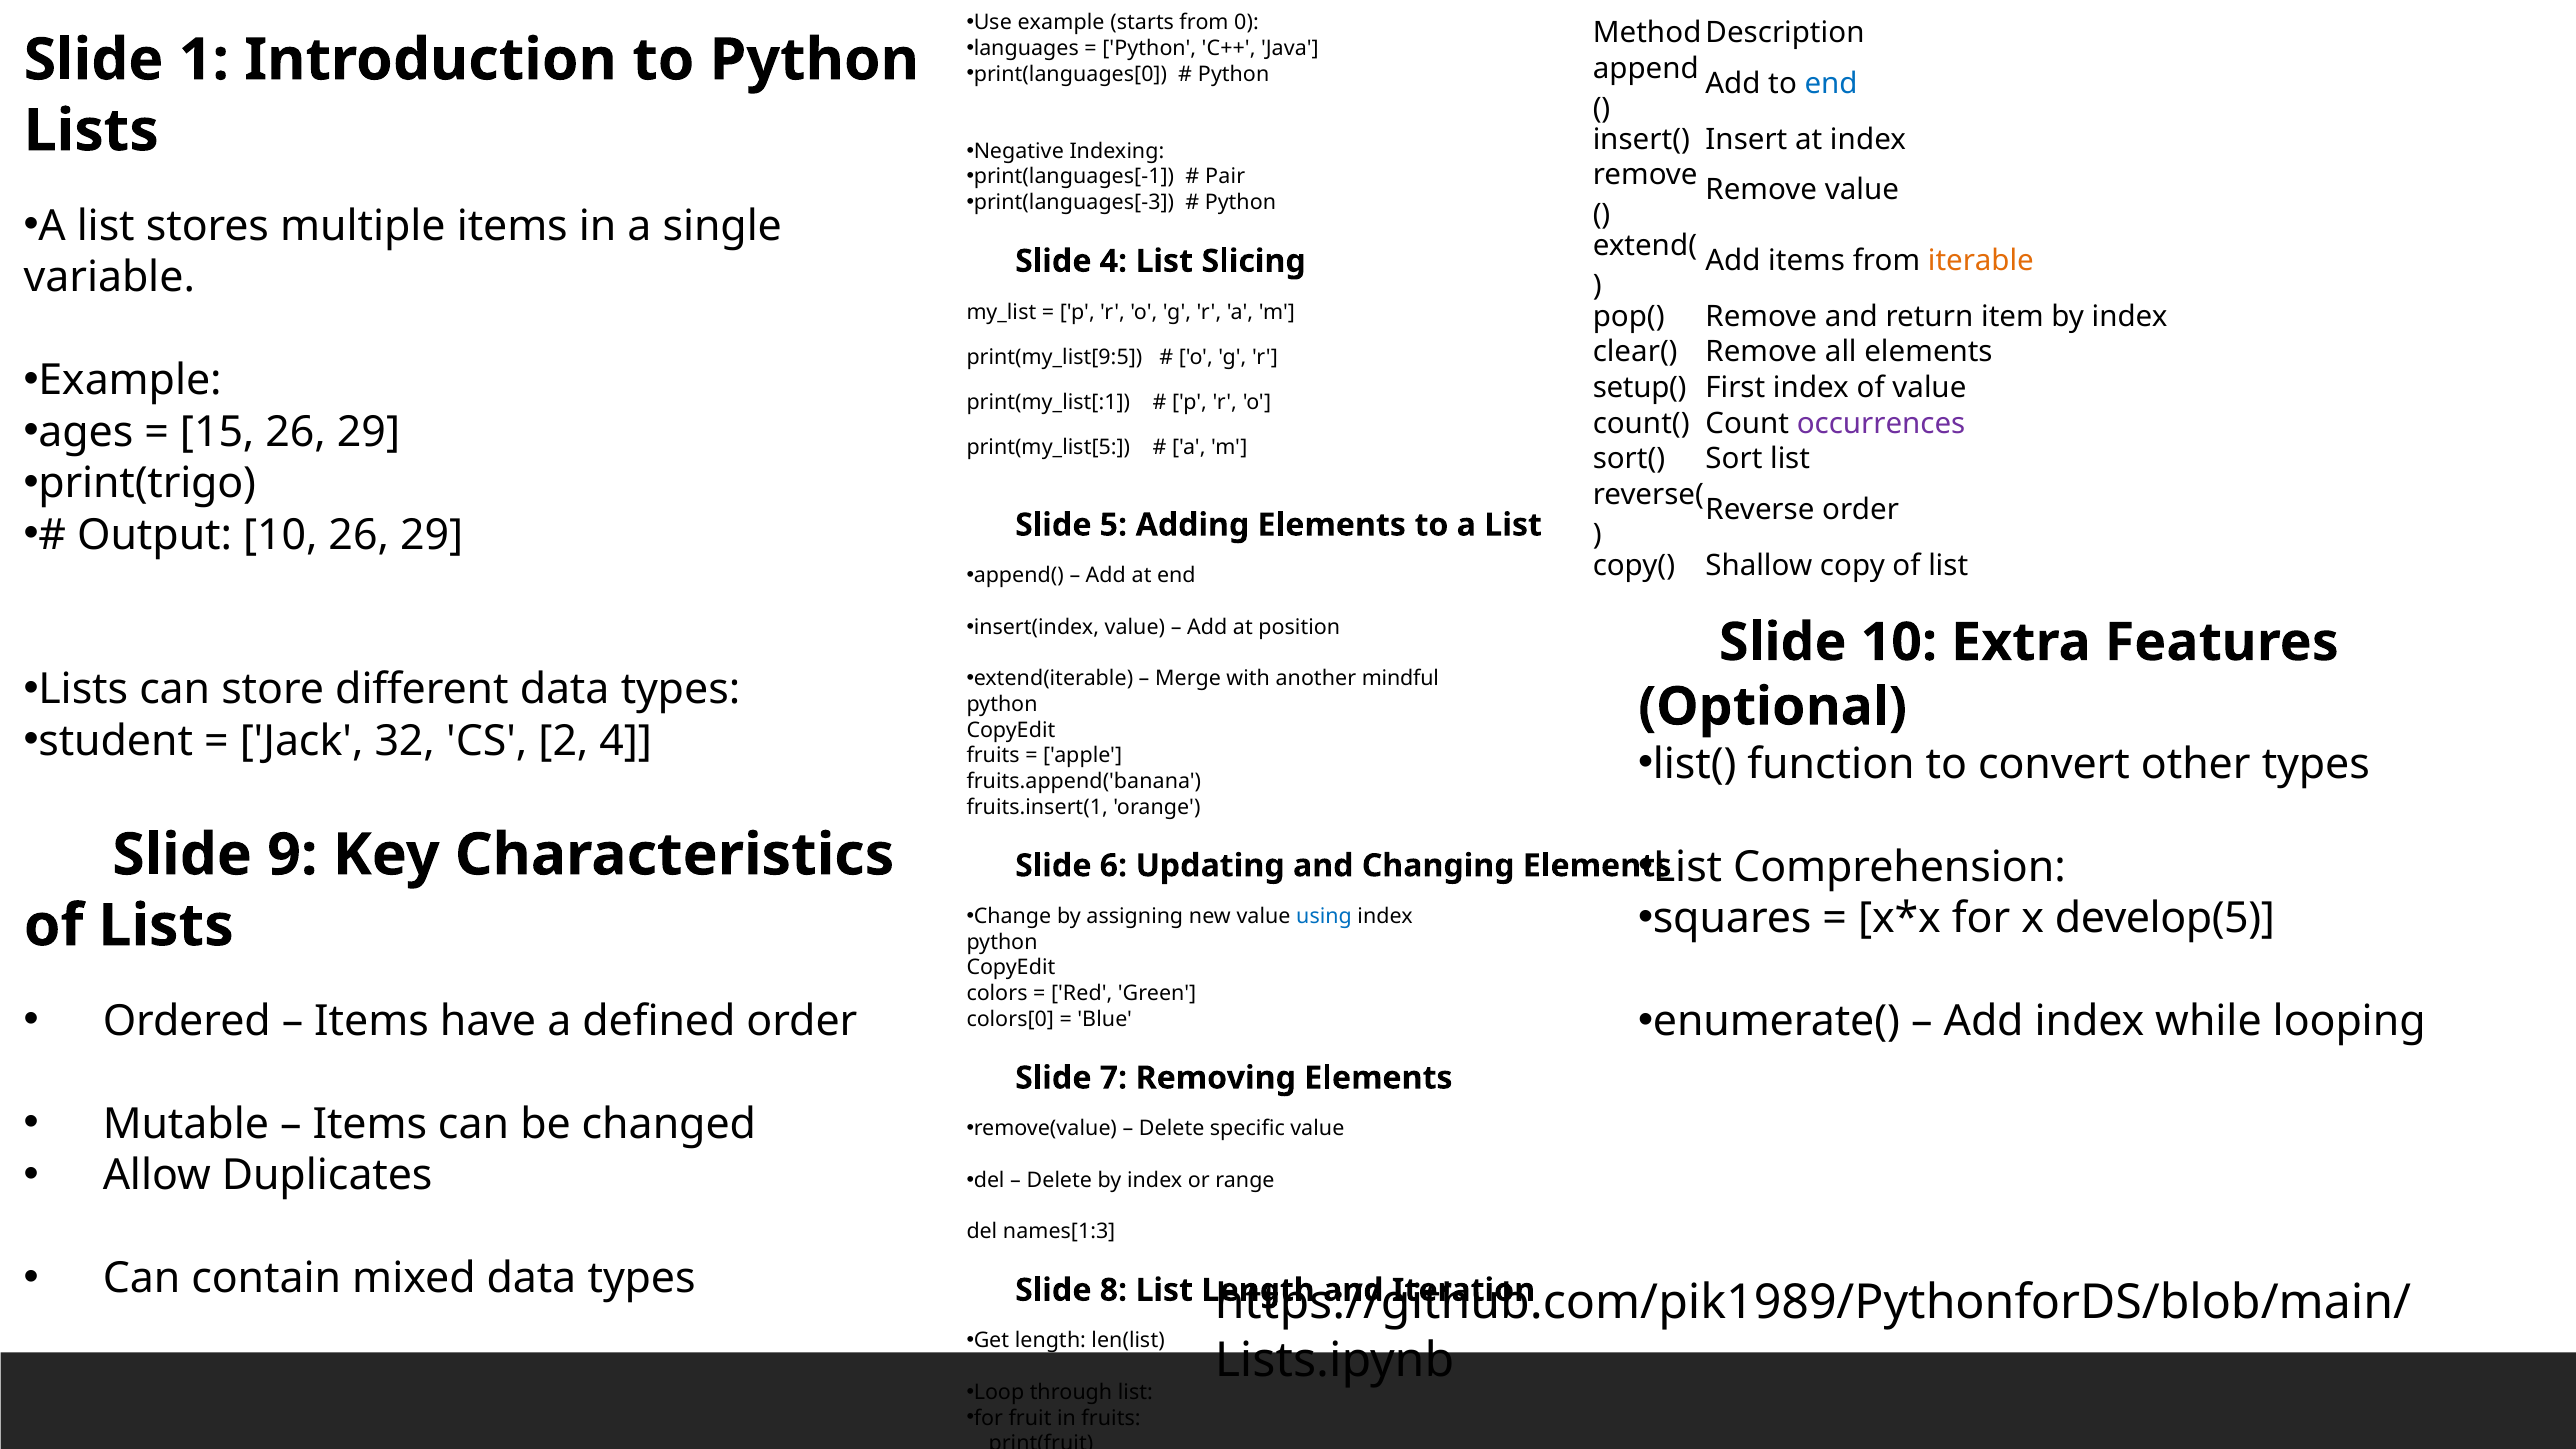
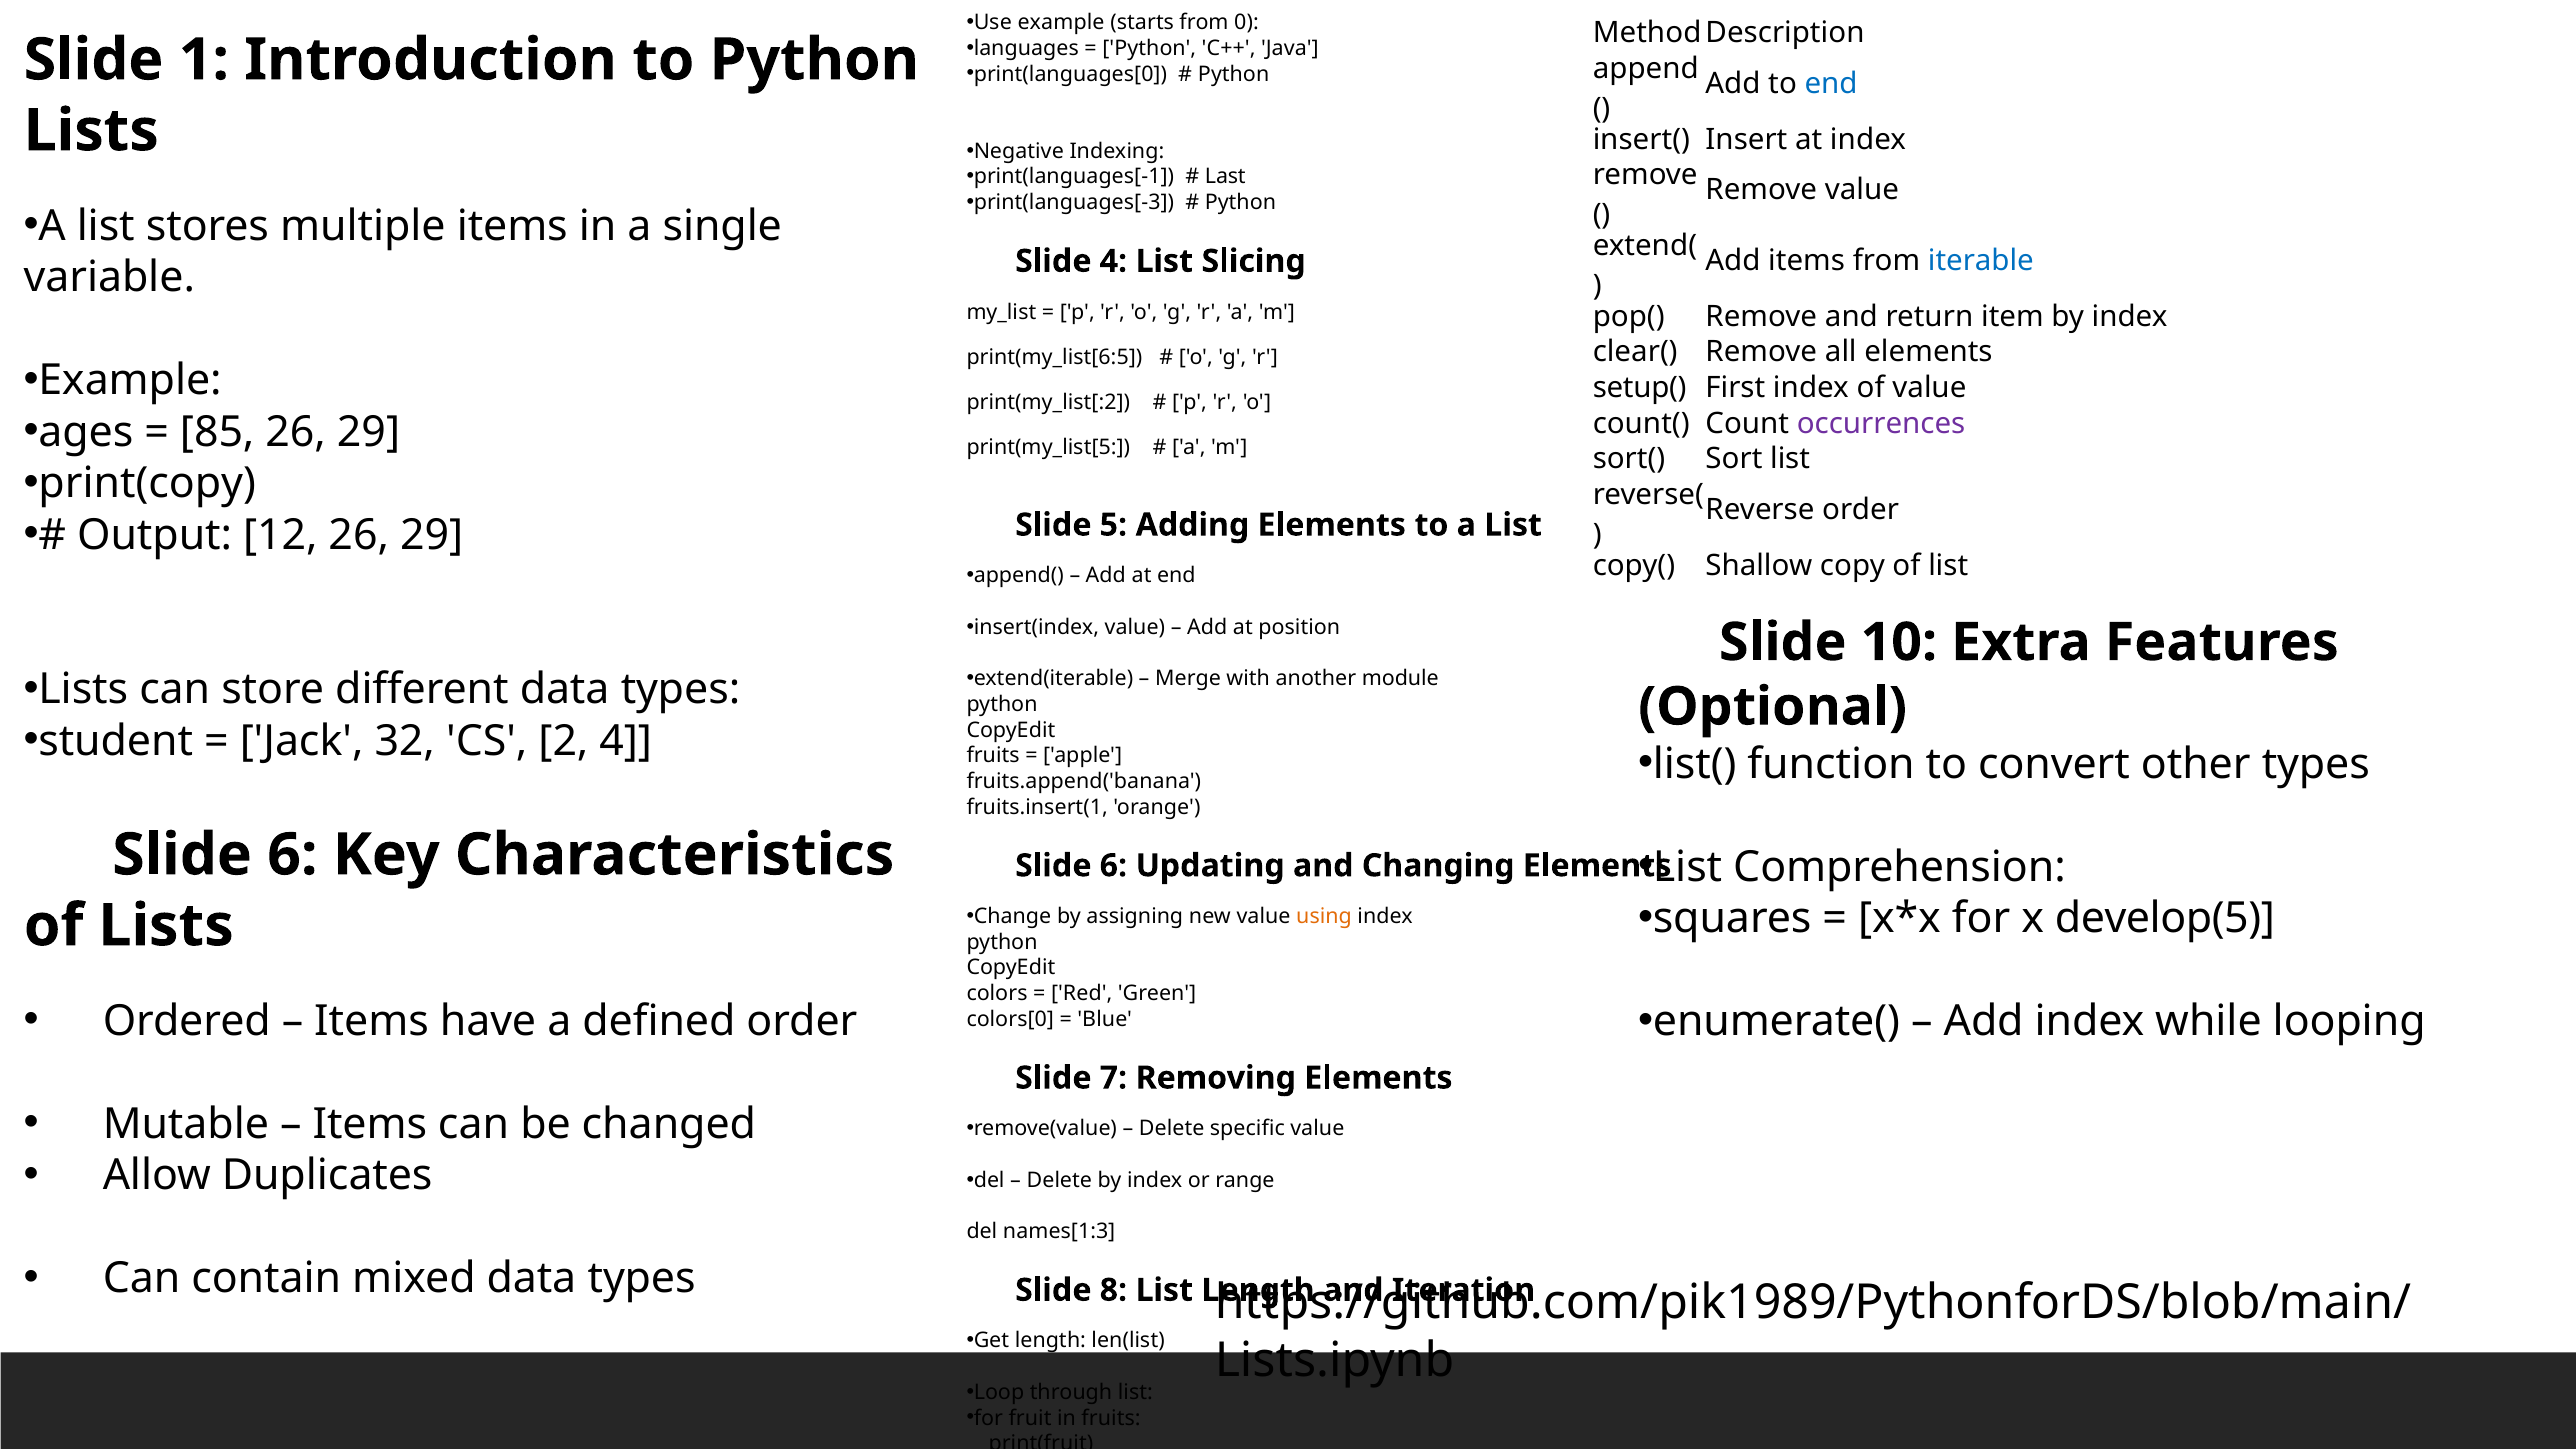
Pair: Pair -> Last
iterable colour: orange -> blue
print(my_list[9:5: print(my_list[9:5 -> print(my_list[6:5
print(my_list[:1: print(my_list[:1 -> print(my_list[:2
15: 15 -> 85
print(trigo: print(trigo -> print(copy
Output 10: 10 -> 12
mindful: mindful -> module
9 at (292, 855): 9 -> 6
using colour: blue -> orange
